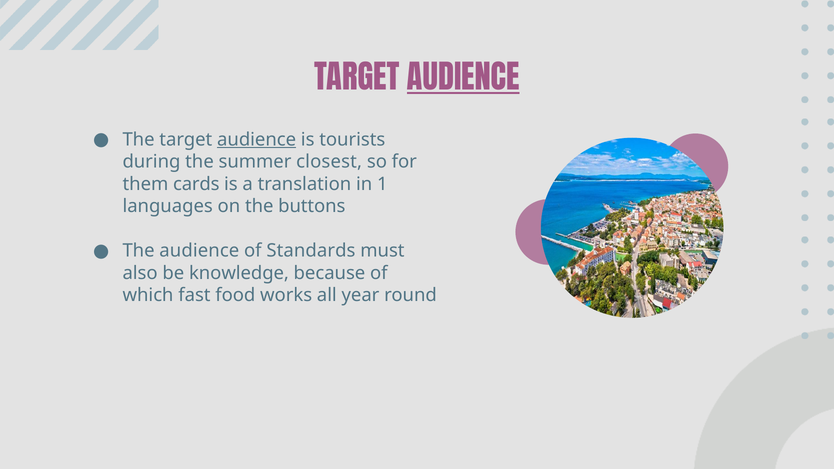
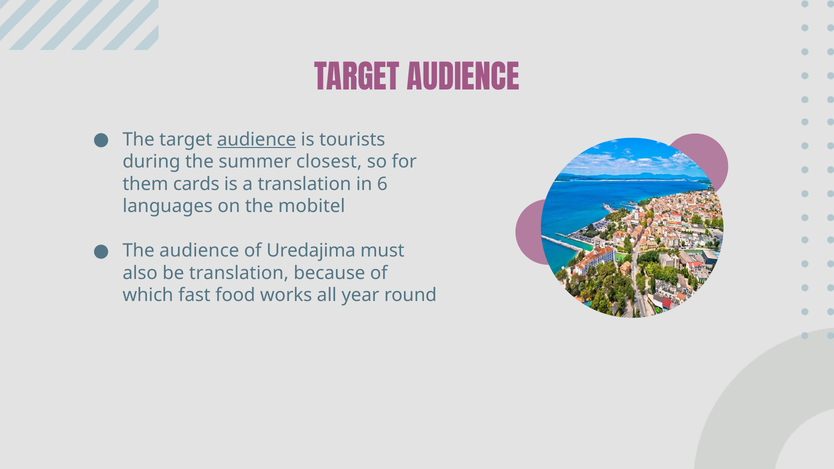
AUDIENCE at (463, 79) underline: present -> none
1: 1 -> 6
buttons: buttons -> mobitel
Standards: Standards -> Uredajima
be knowledge: knowledge -> translation
